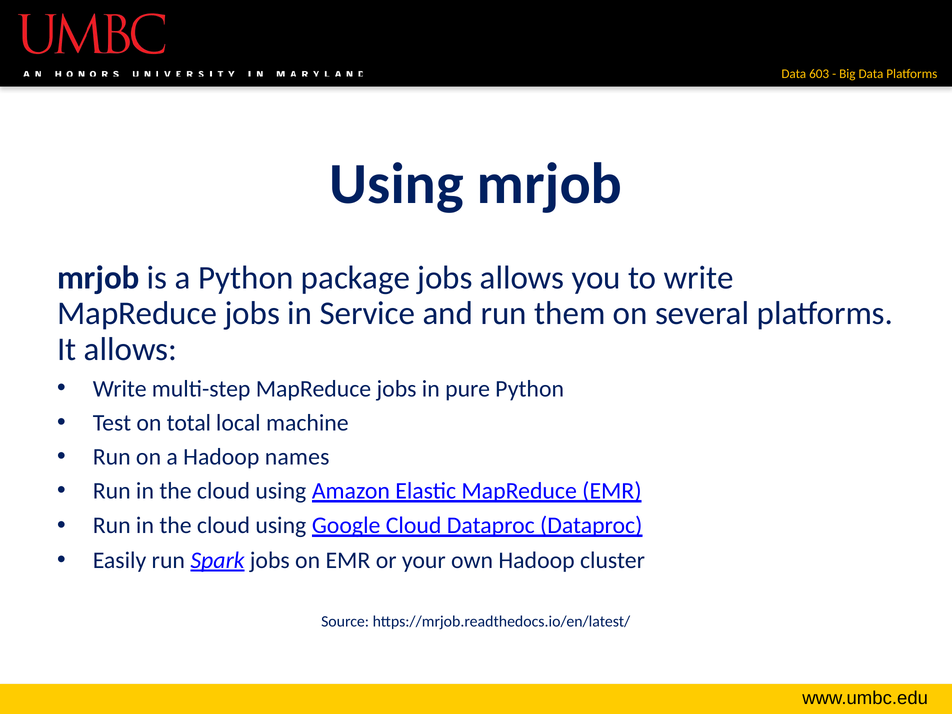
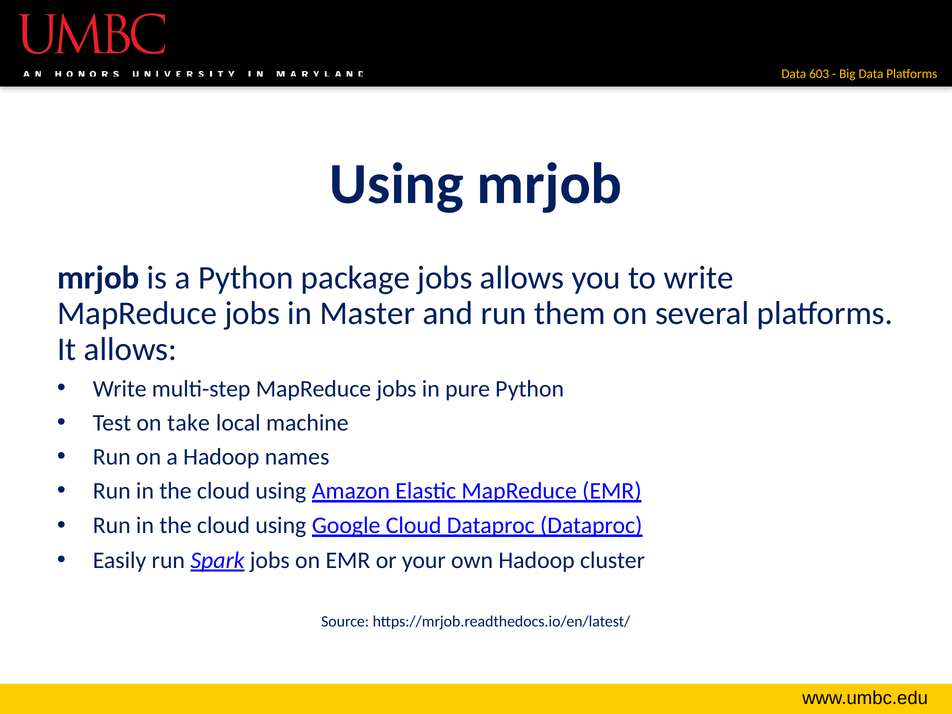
Service: Service -> Master
total: total -> take
